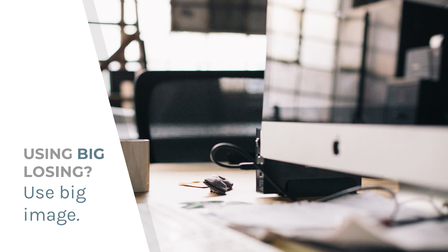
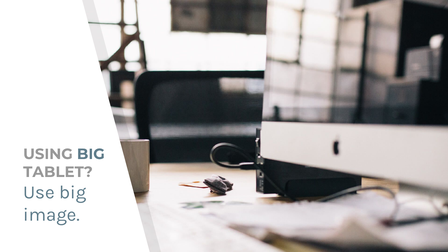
LOSING: LOSING -> TABLET
